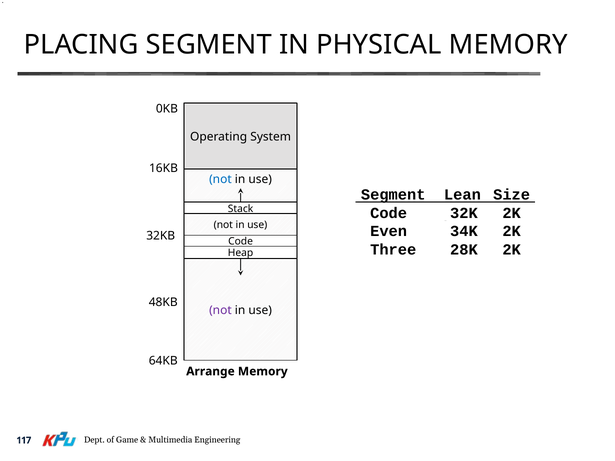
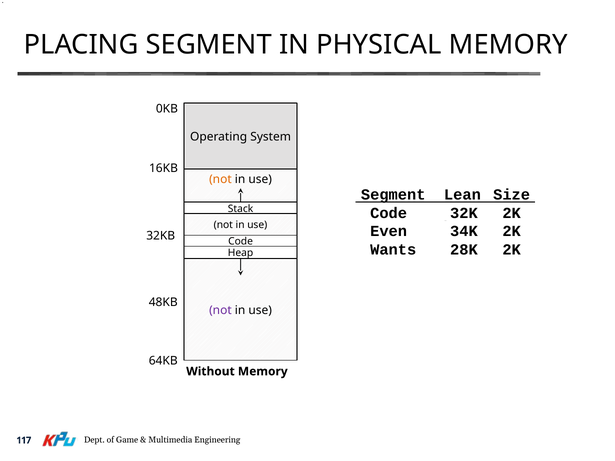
not at (220, 179) colour: blue -> orange
Three: Three -> Wants
Arrange: Arrange -> Without
